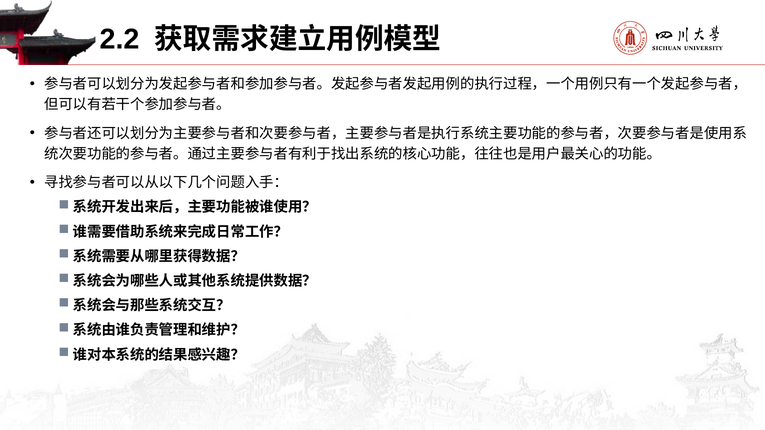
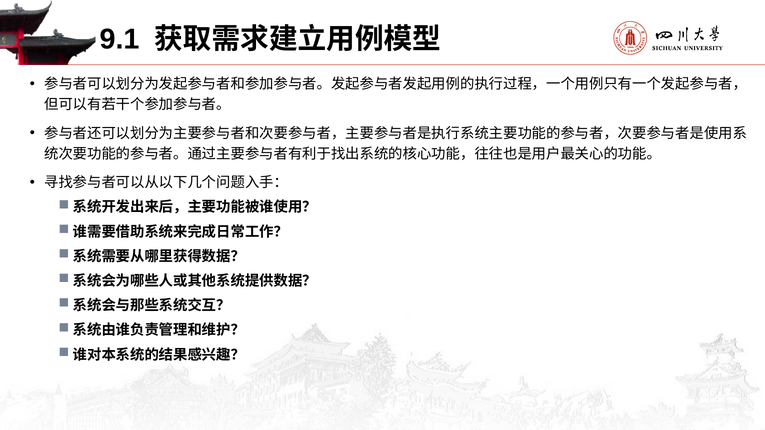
2.2: 2.2 -> 9.1
